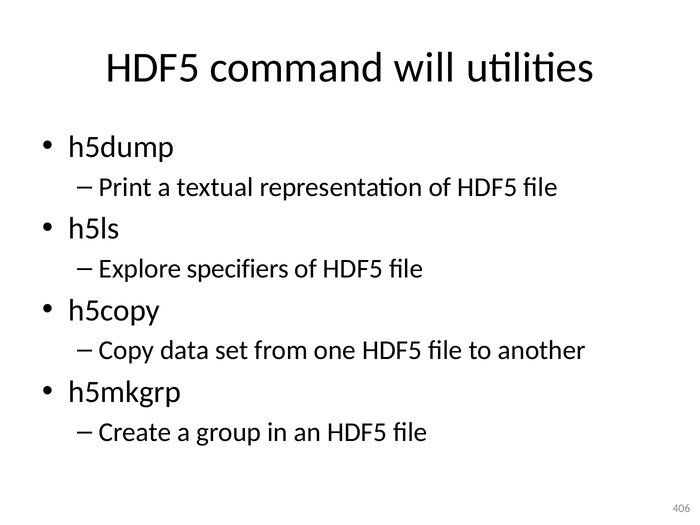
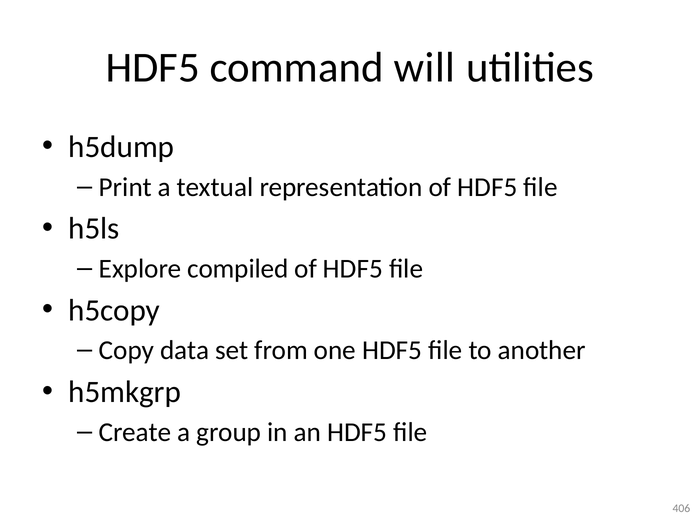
specifiers: specifiers -> compiled
